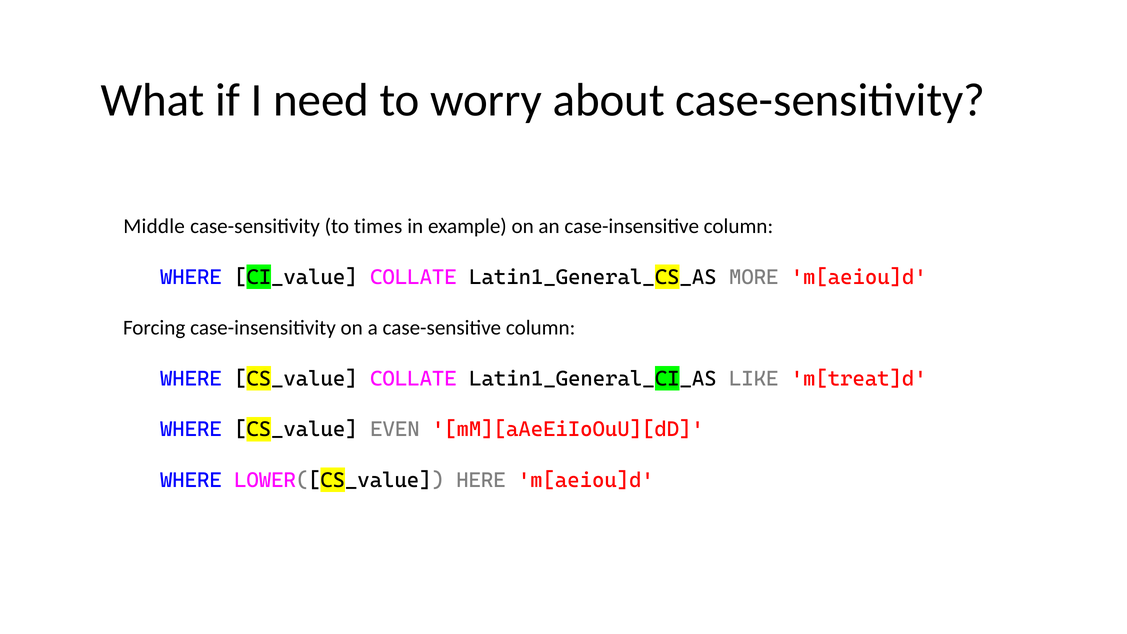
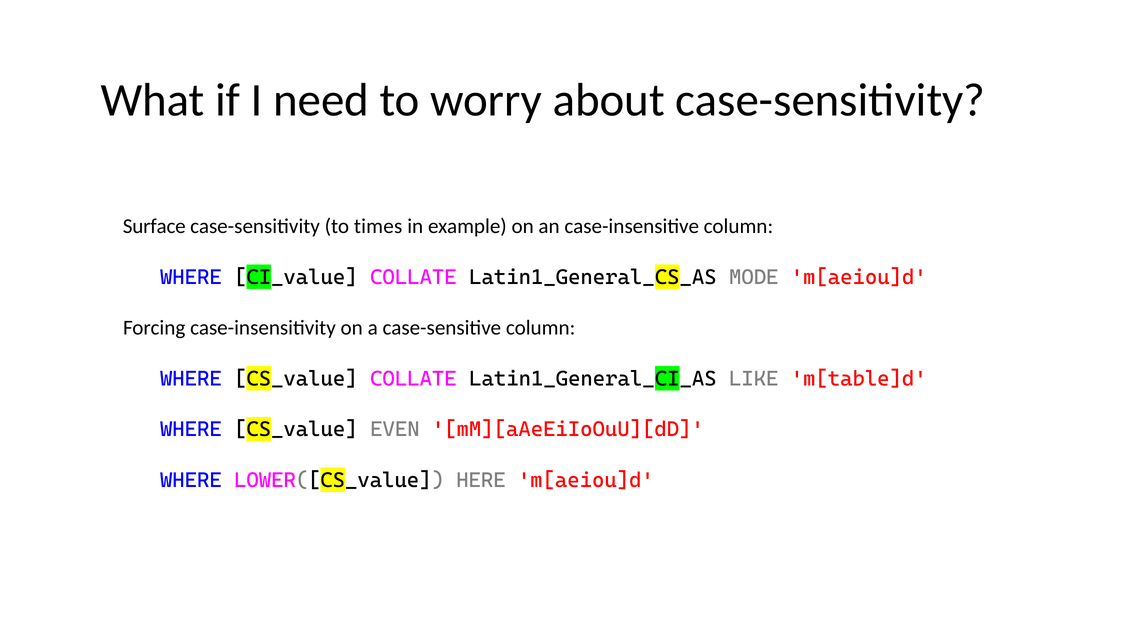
Middle: Middle -> Surface
MORE: MORE -> MODE
m[treat]d: m[treat]d -> m[table]d
